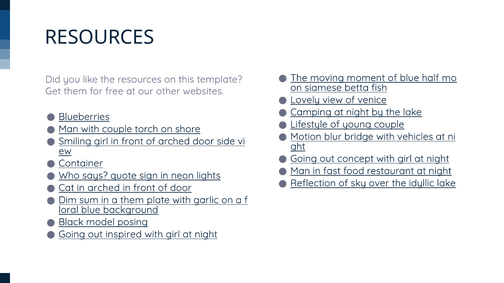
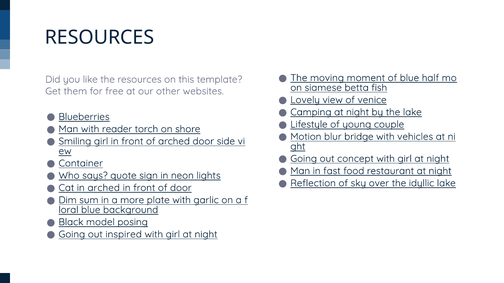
with couple: couple -> reader
a them: them -> more
